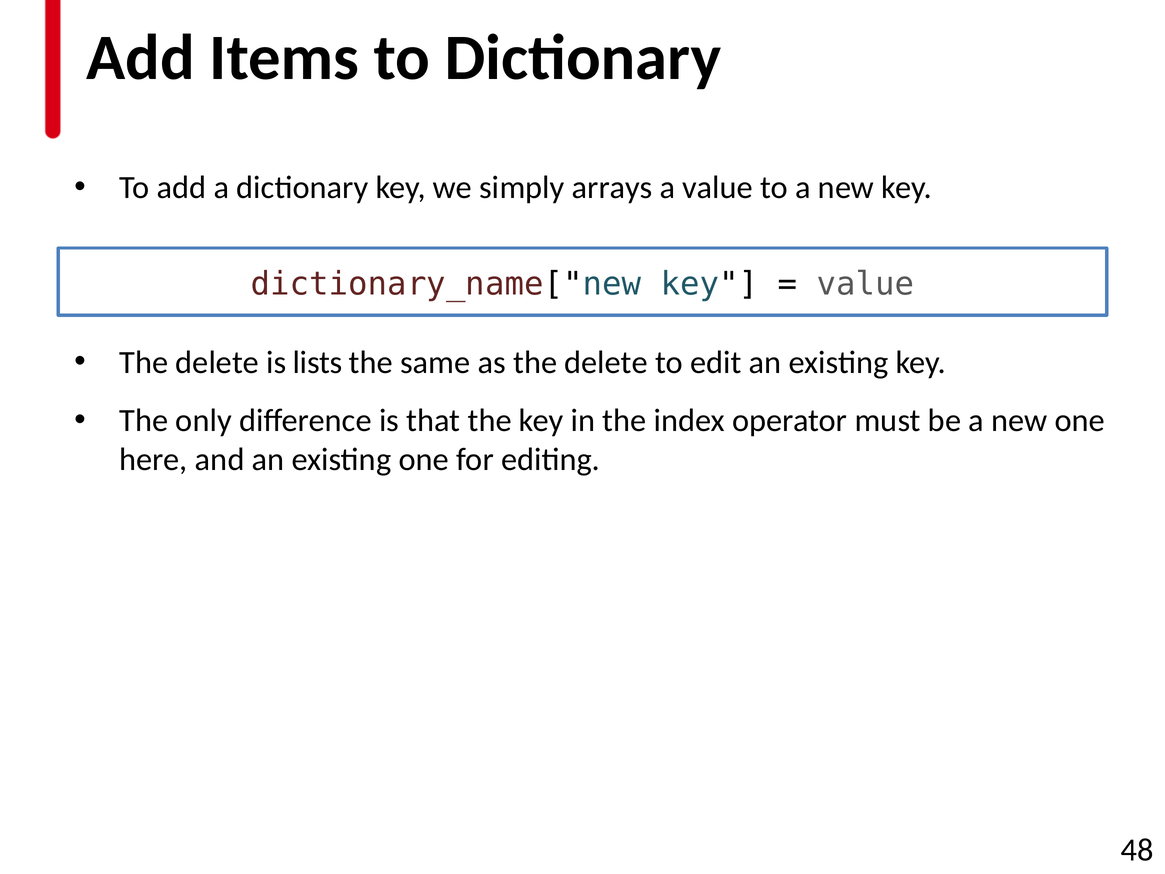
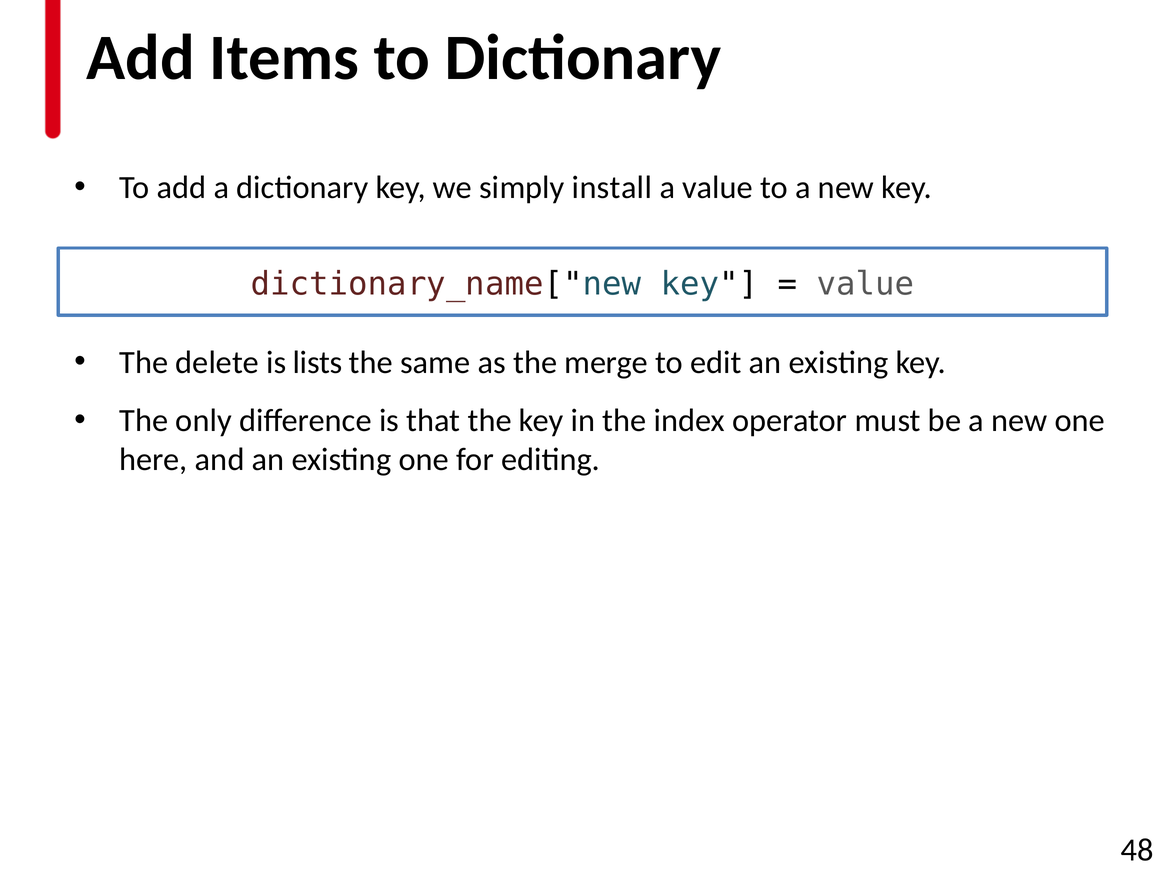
arrays: arrays -> install
as the delete: delete -> merge
